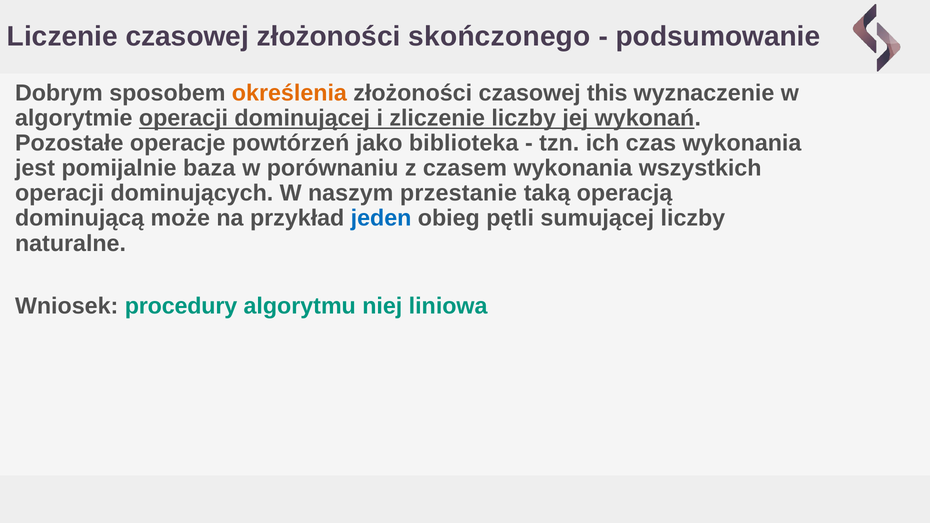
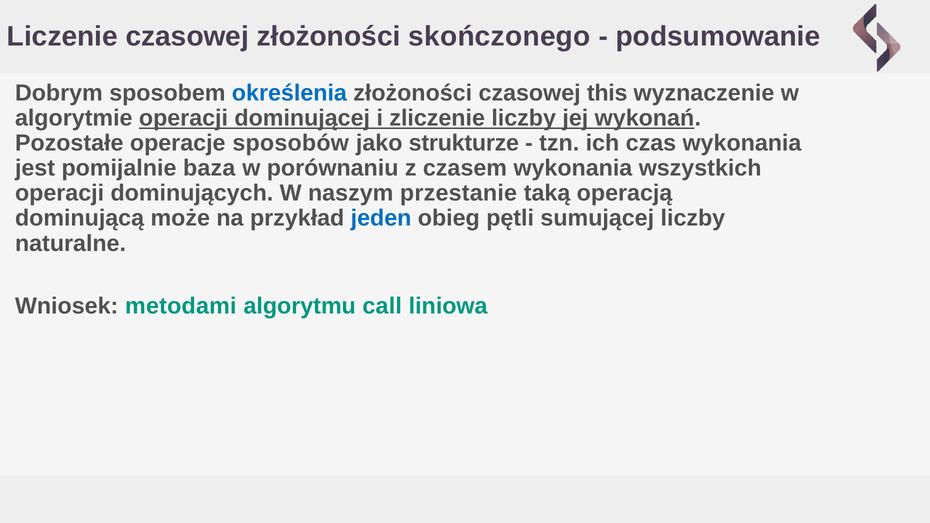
określenia colour: orange -> blue
powtórzeń: powtórzeń -> sposobów
biblioteka: biblioteka -> strukturze
procedury: procedury -> metodami
niej: niej -> call
